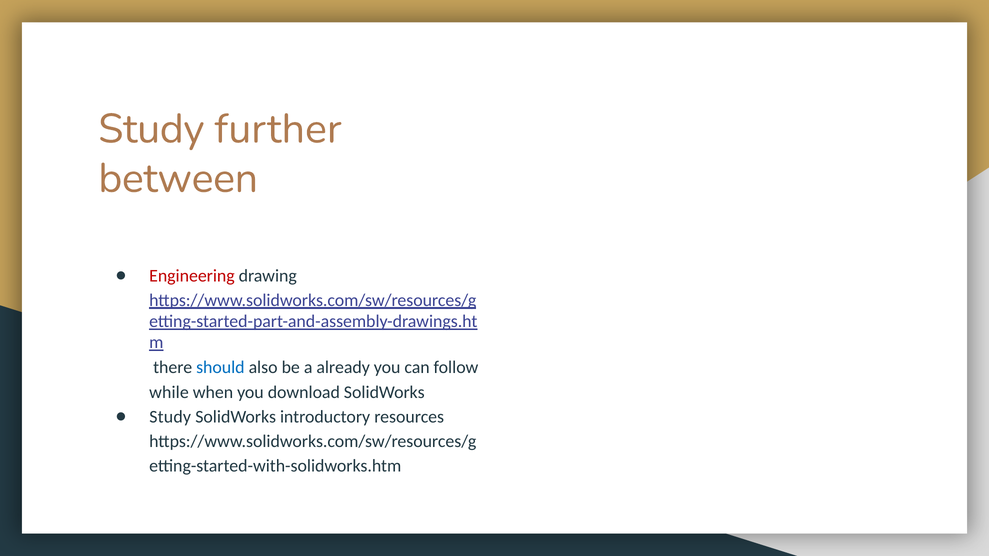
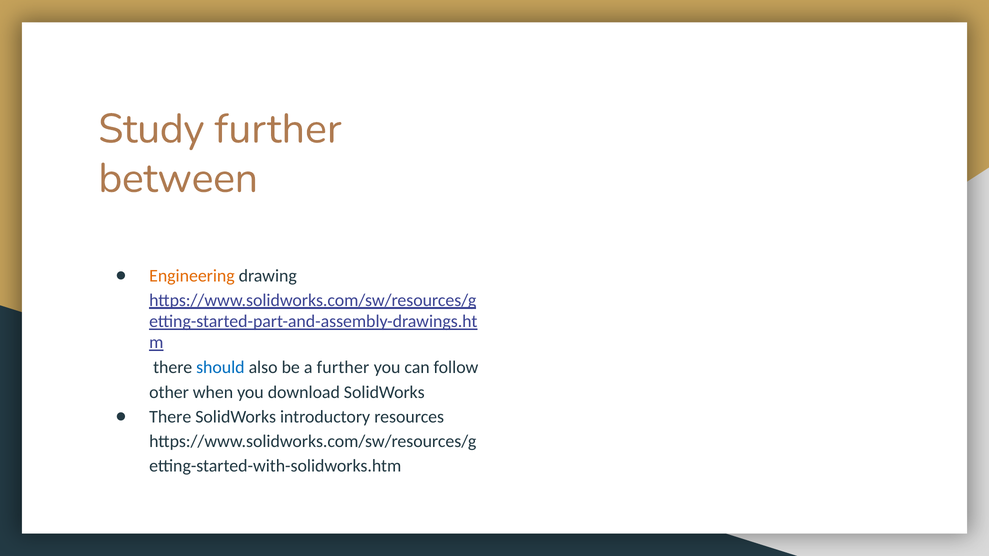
Engineering colour: red -> orange
a already: already -> further
while: while -> other
Study at (170, 417): Study -> There
